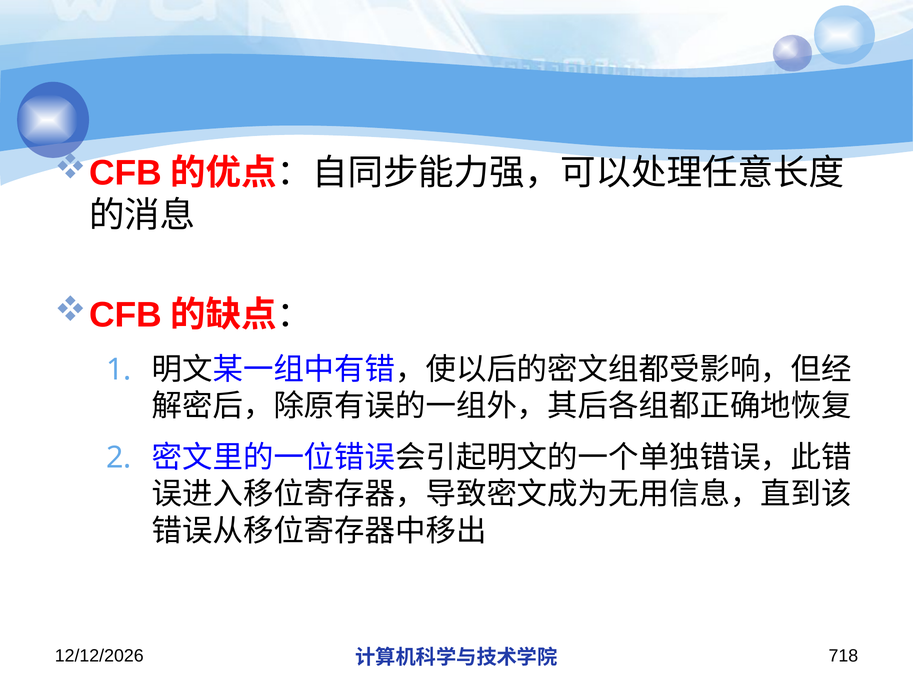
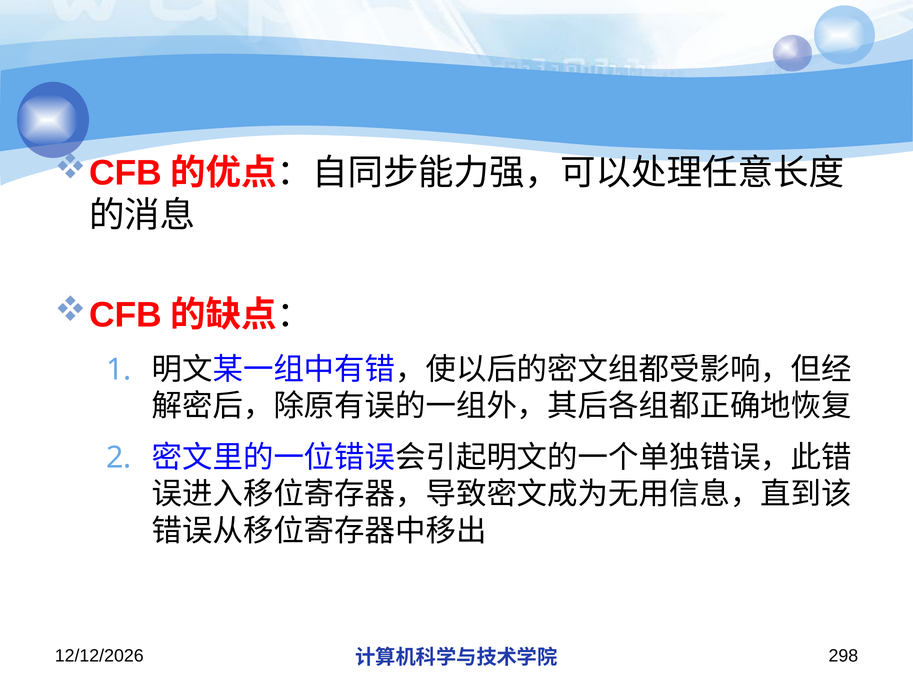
718: 718 -> 298
